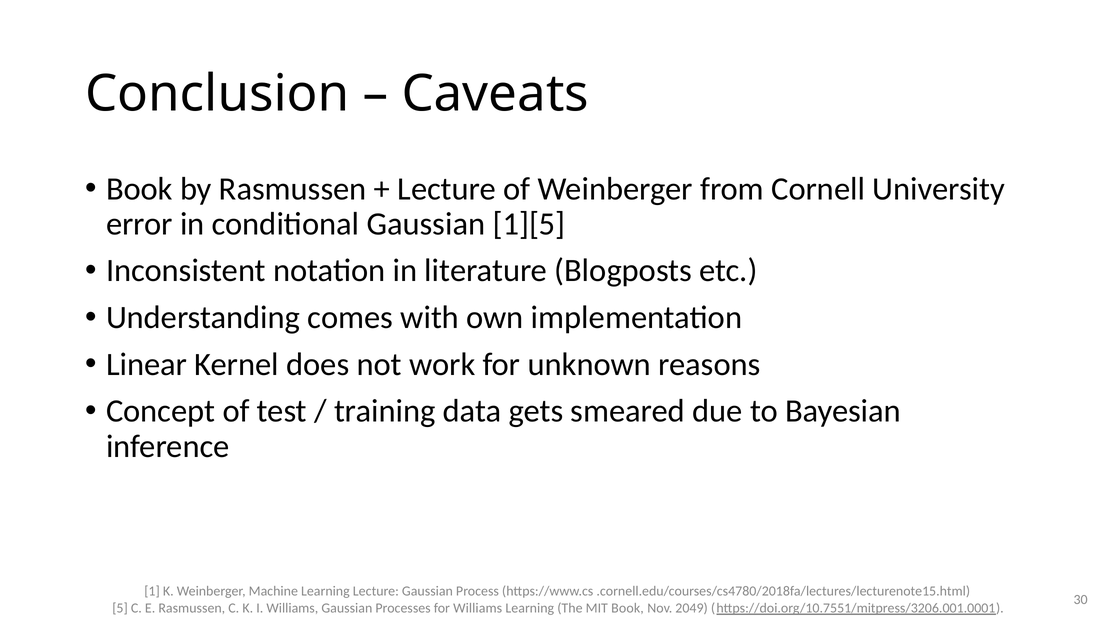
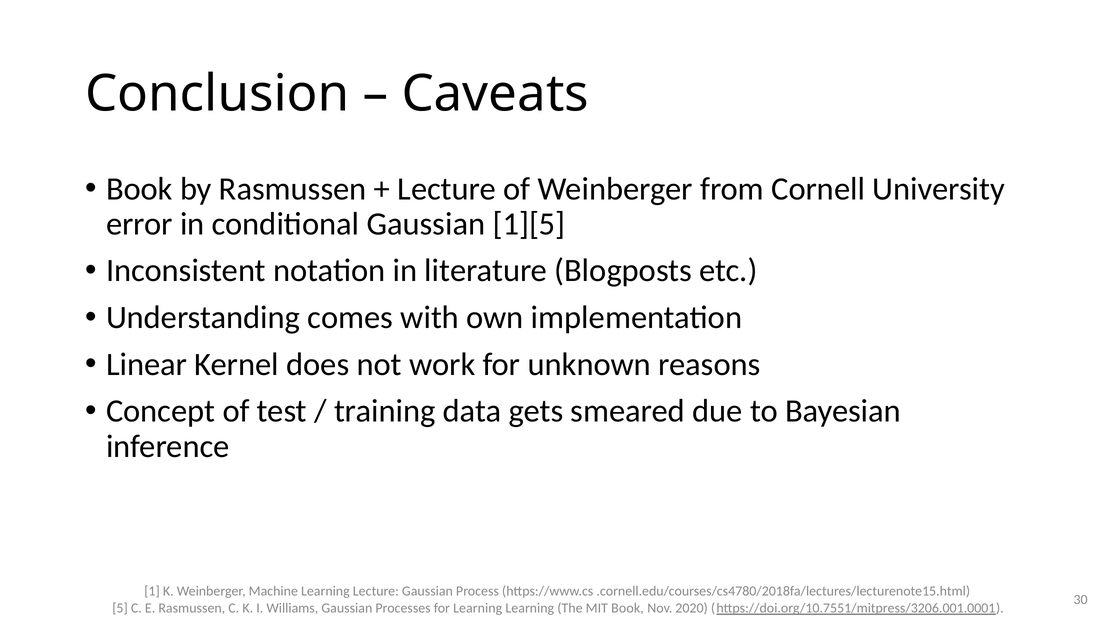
for Williams: Williams -> Learning
2049: 2049 -> 2020
